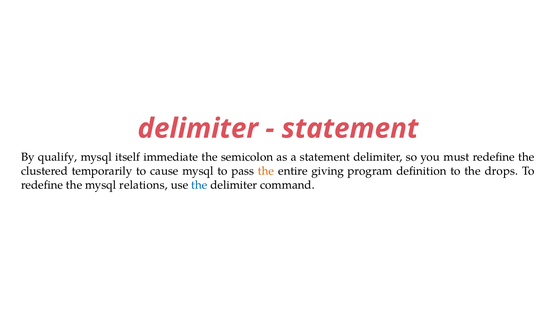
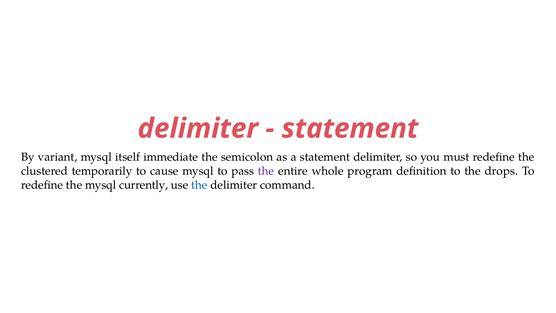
qualify: qualify -> variant
the at (266, 171) colour: orange -> purple
giving: giving -> whole
relations: relations -> currently
